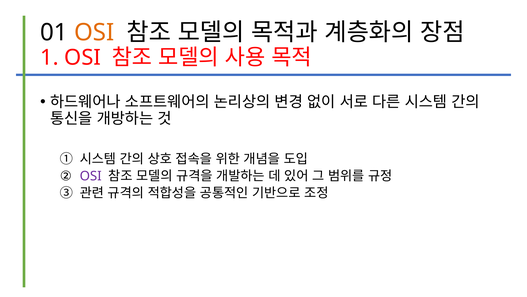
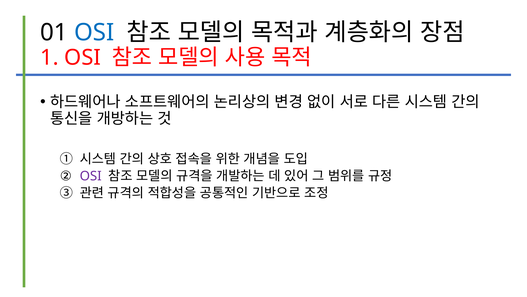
OSI at (94, 32) colour: orange -> blue
